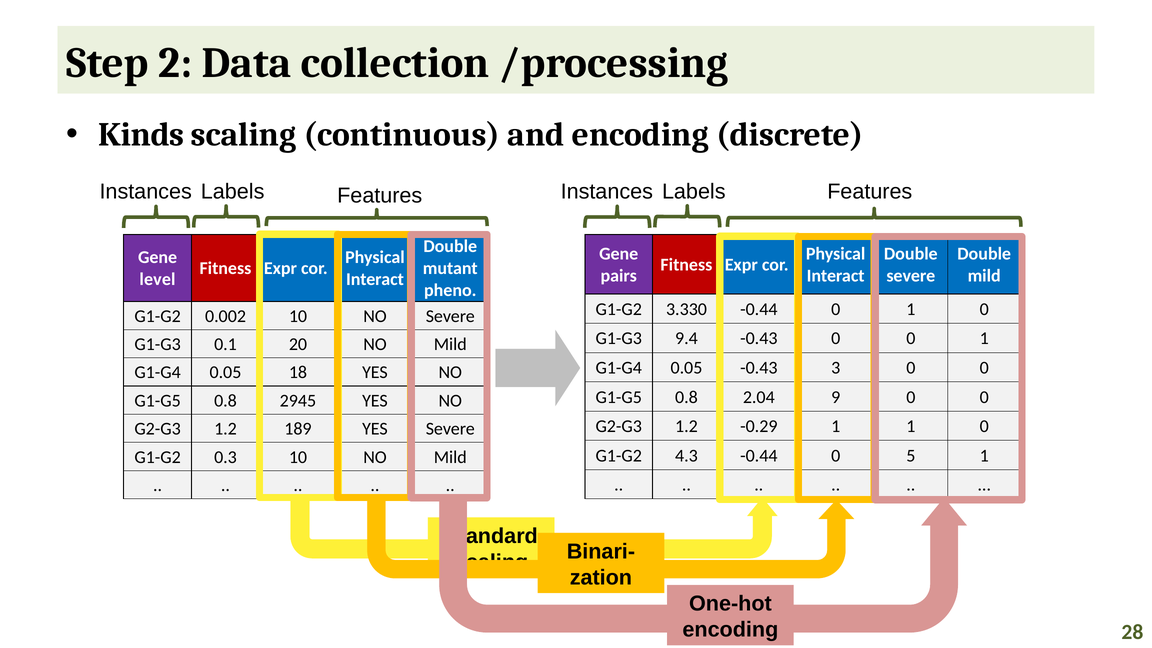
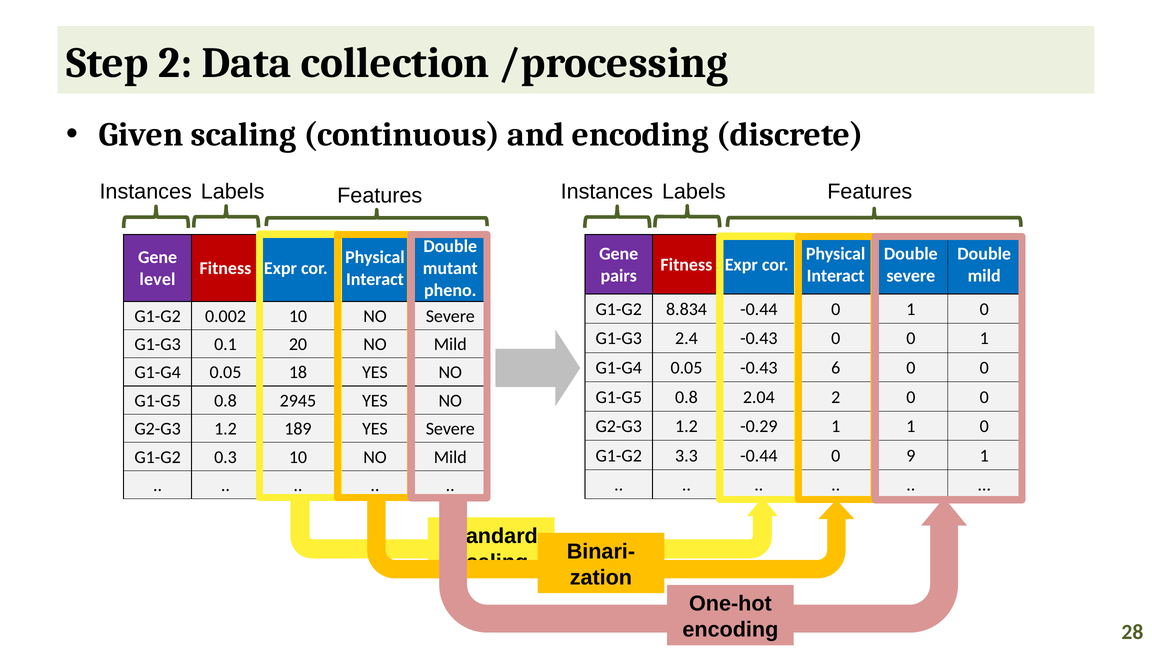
Kinds: Kinds -> Given
3.330: 3.330 -> 8.834
9.4: 9.4 -> 2.4
3: 3 -> 6
2.04 9: 9 -> 2
4.3: 4.3 -> 3.3
5: 5 -> 9
